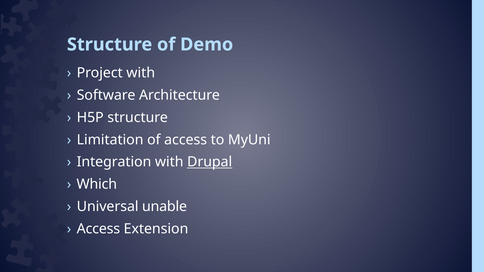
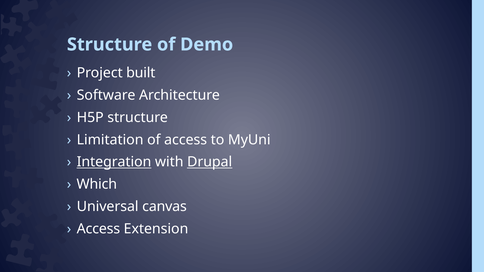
Project with: with -> built
Integration underline: none -> present
unable: unable -> canvas
